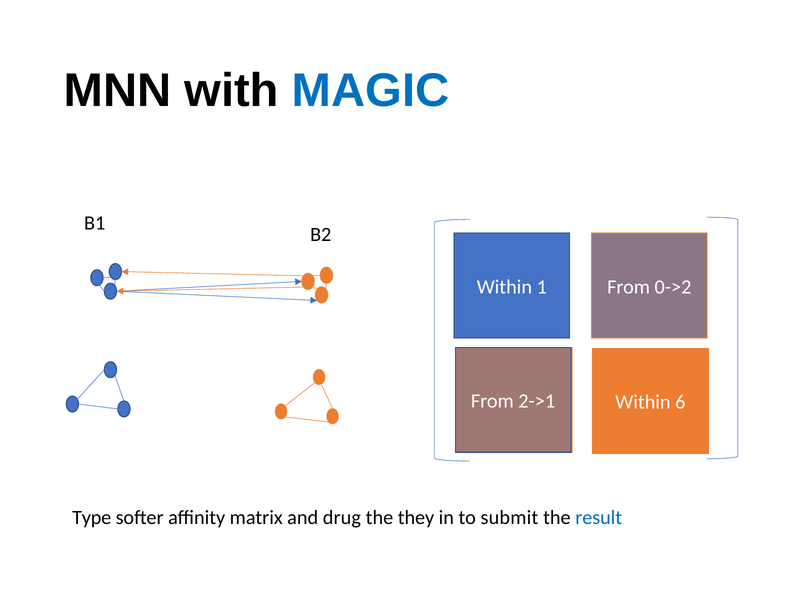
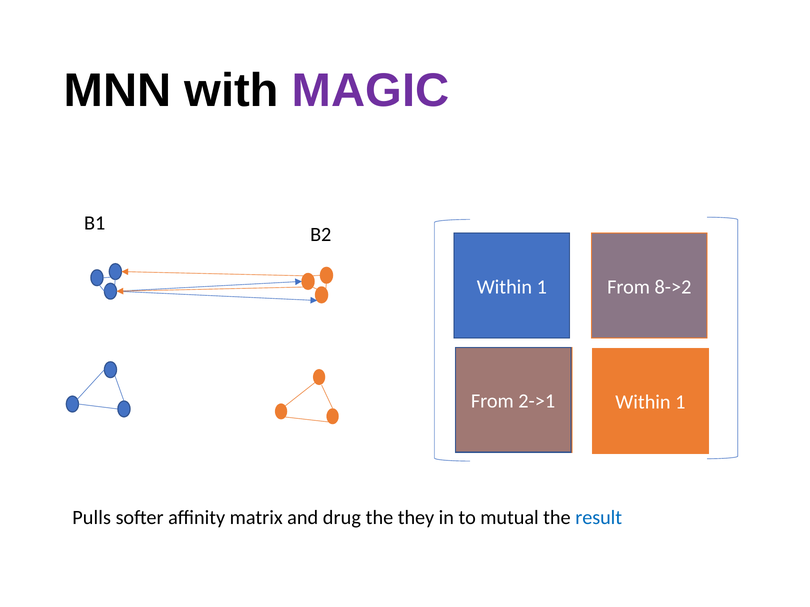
MAGIC colour: blue -> purple
0->2: 0->2 -> 8->2
6 at (680, 403): 6 -> 1
Type: Type -> Pulls
submit: submit -> mutual
